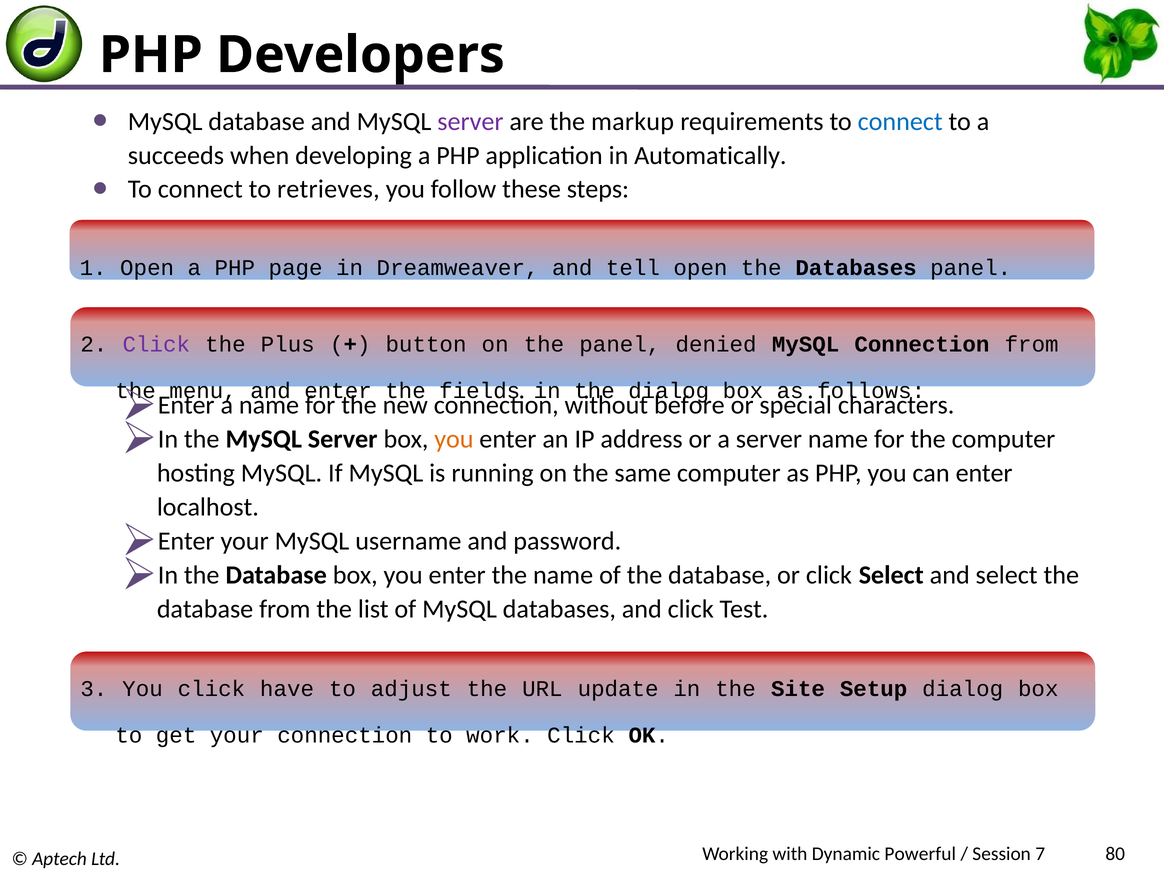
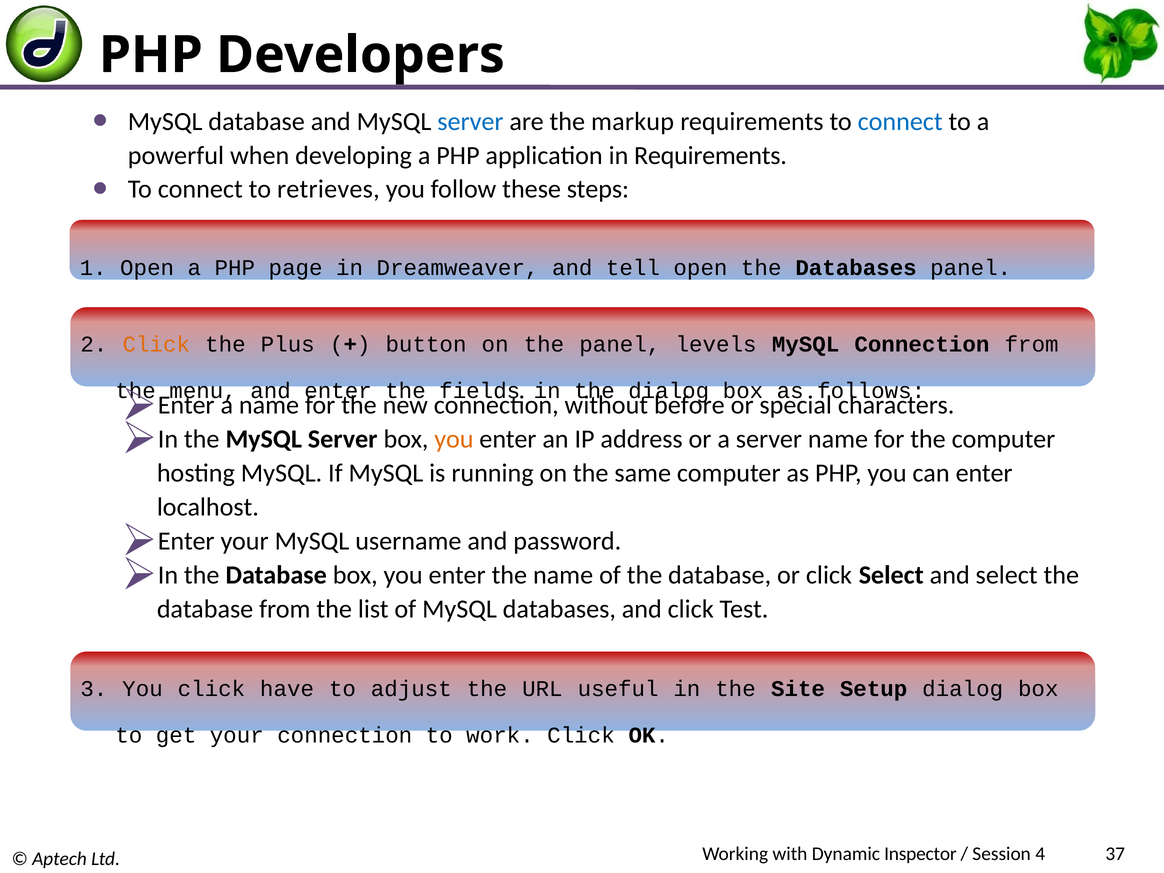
server at (470, 121) colour: purple -> blue
succeeds: succeeds -> powerful
in Automatically: Automatically -> Requirements
Click at (156, 344) colour: purple -> orange
denied: denied -> levels
update: update -> useful
Powerful: Powerful -> Inspector
7: 7 -> 4
80: 80 -> 37
